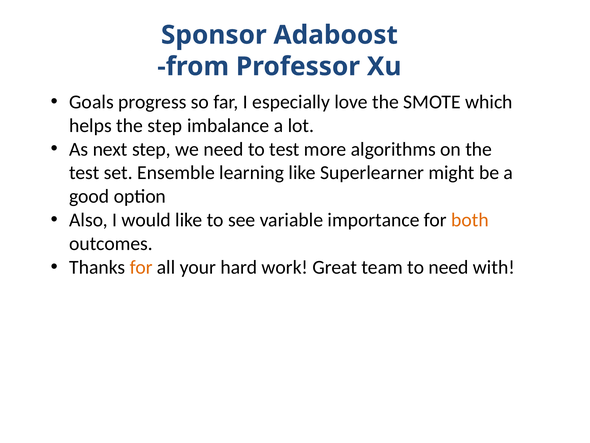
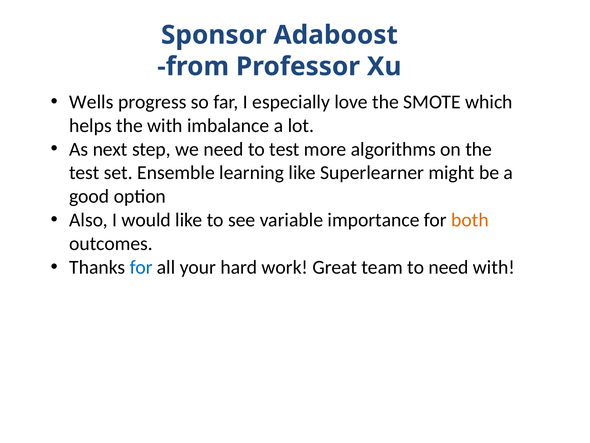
Goals: Goals -> Wells
the step: step -> with
for at (141, 267) colour: orange -> blue
